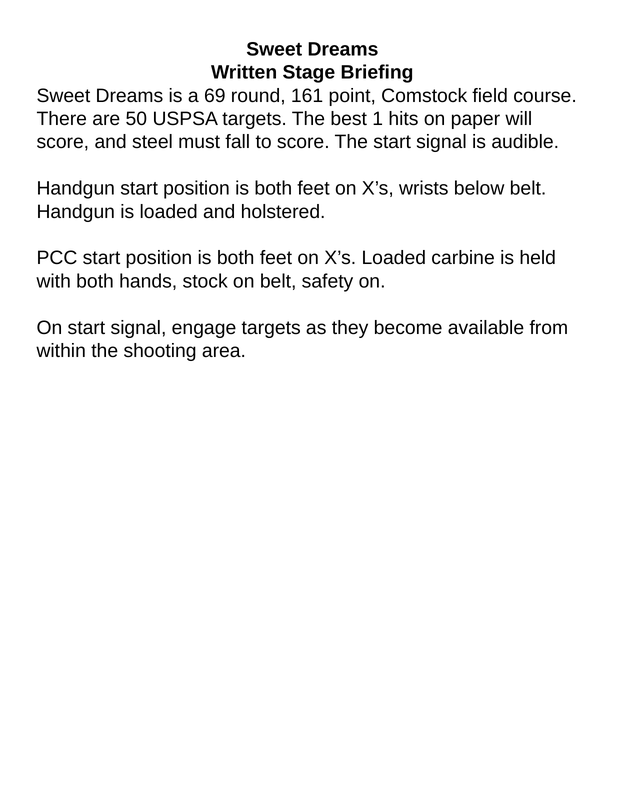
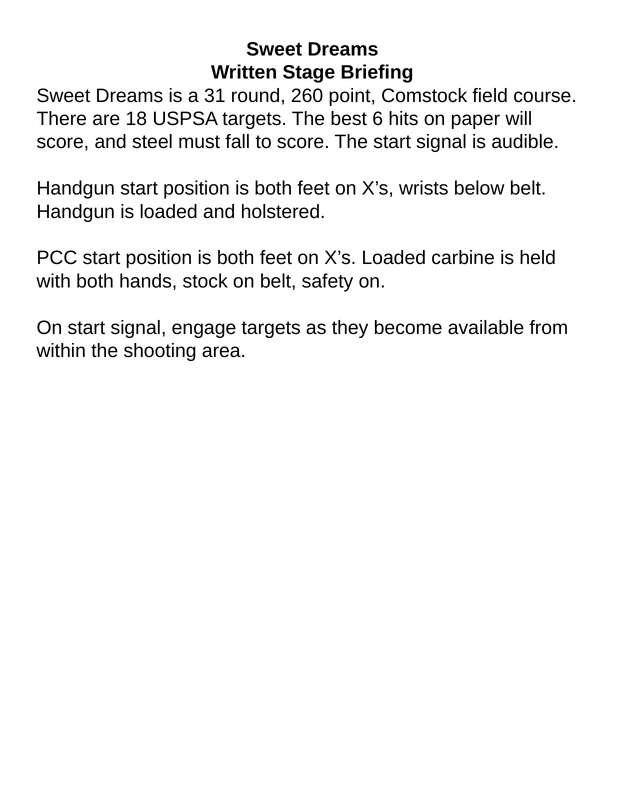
69: 69 -> 31
161: 161 -> 260
50: 50 -> 18
1: 1 -> 6
